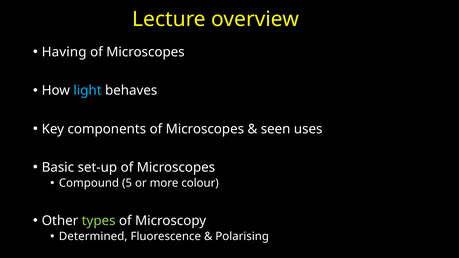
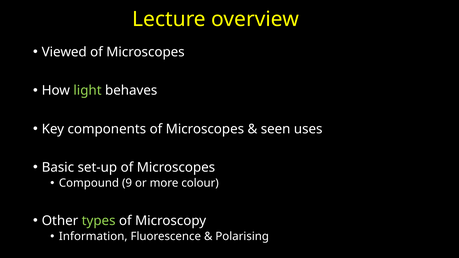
Having: Having -> Viewed
light colour: light blue -> light green
5: 5 -> 9
Determined: Determined -> Information
